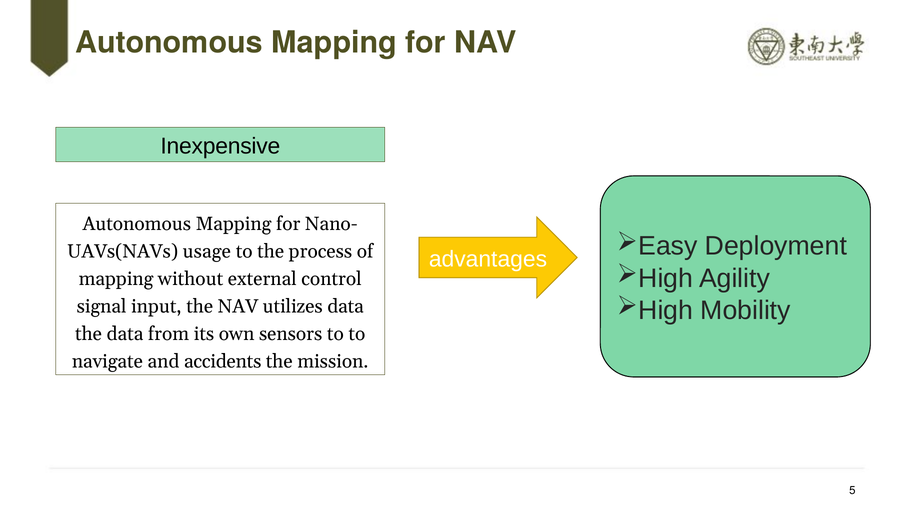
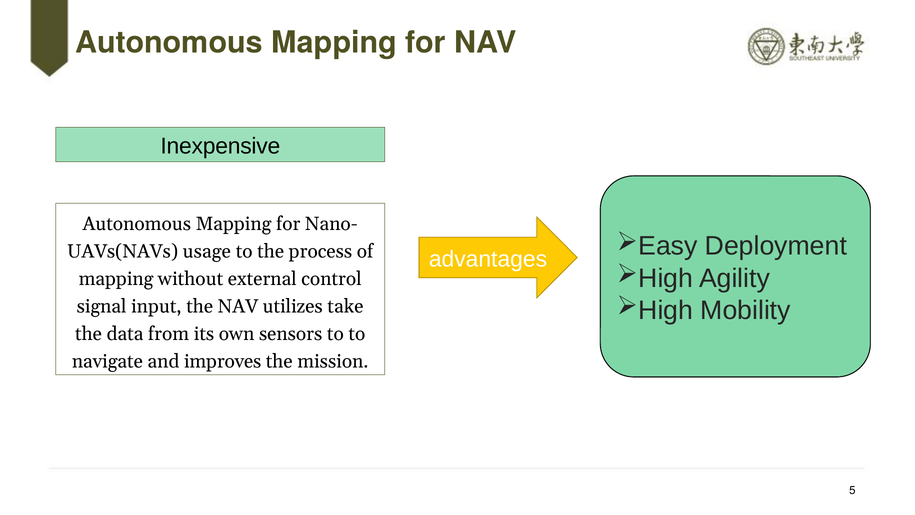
utilizes data: data -> take
accidents: accidents -> improves
